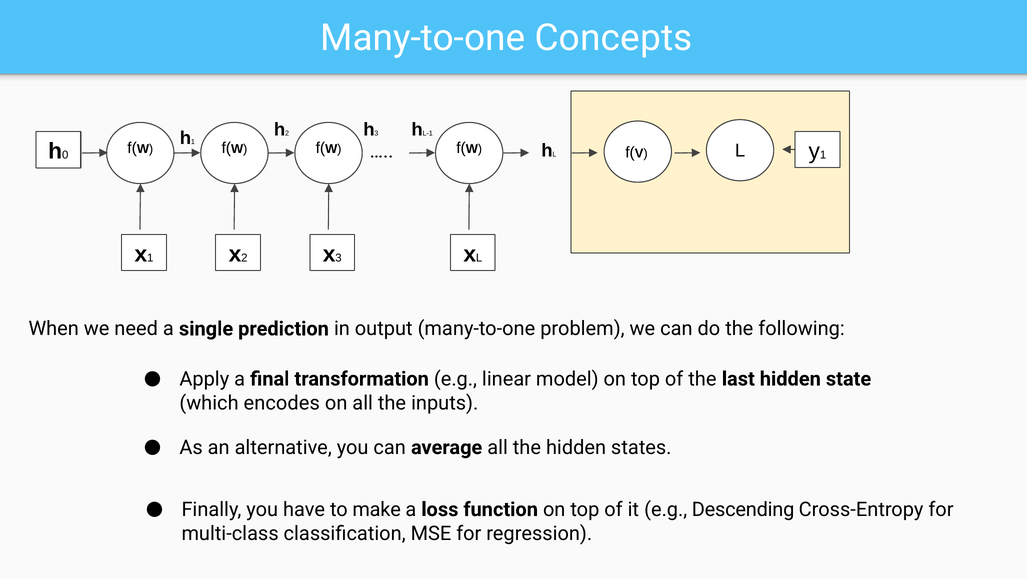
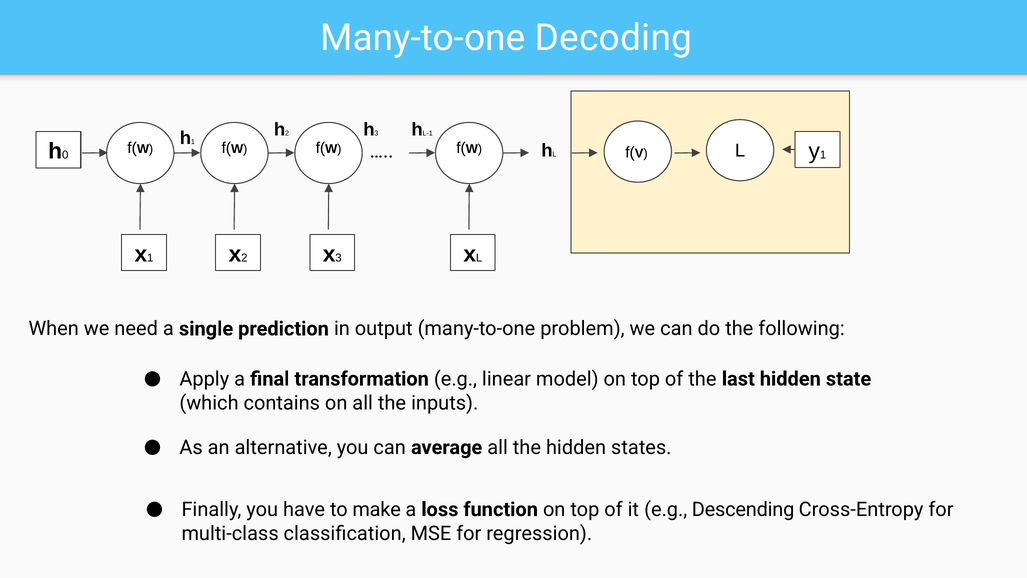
Concepts: Concepts -> Decoding
encodes: encodes -> contains
